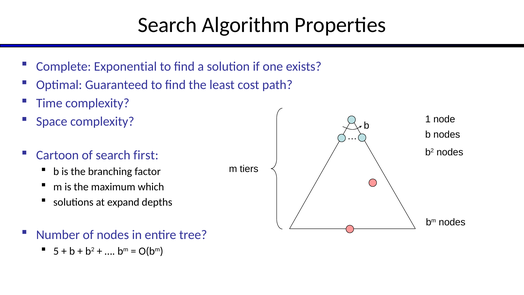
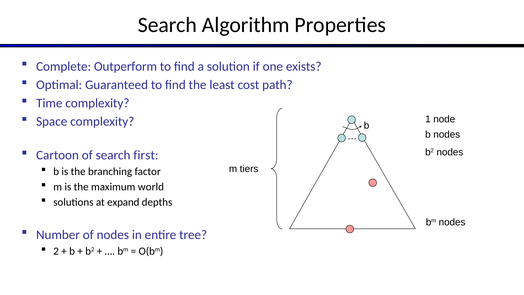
Exponential: Exponential -> Outperform
which: which -> world
5: 5 -> 2
